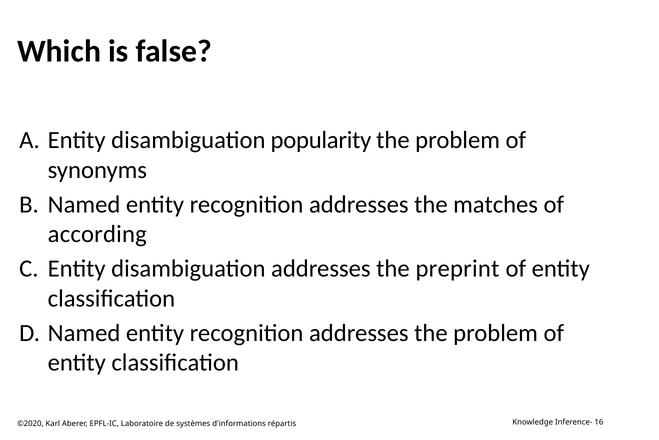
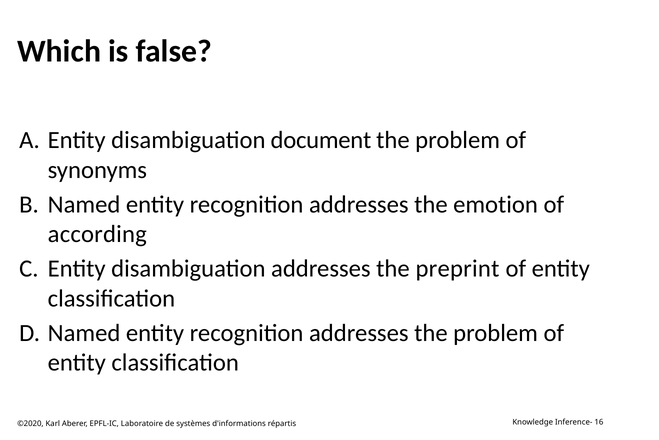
popularity: popularity -> document
matches: matches -> emotion
